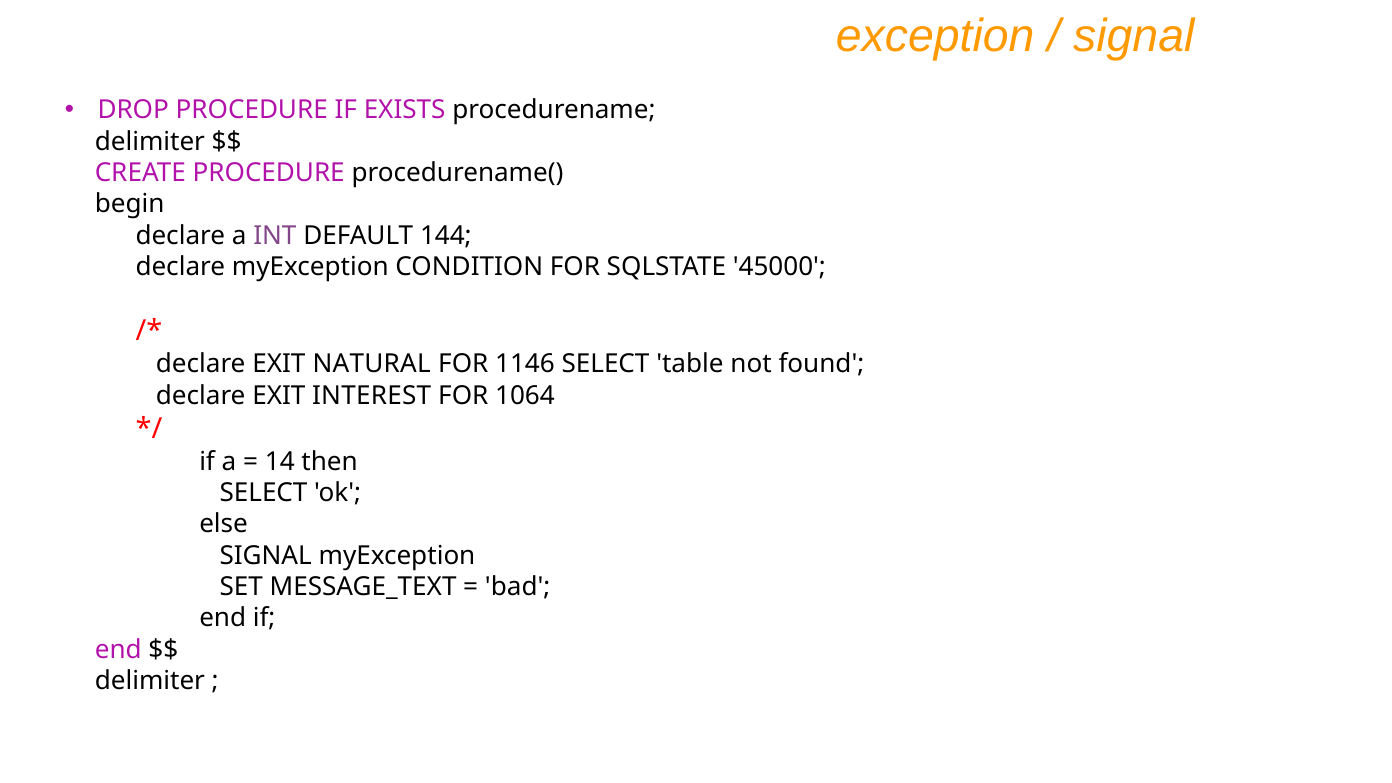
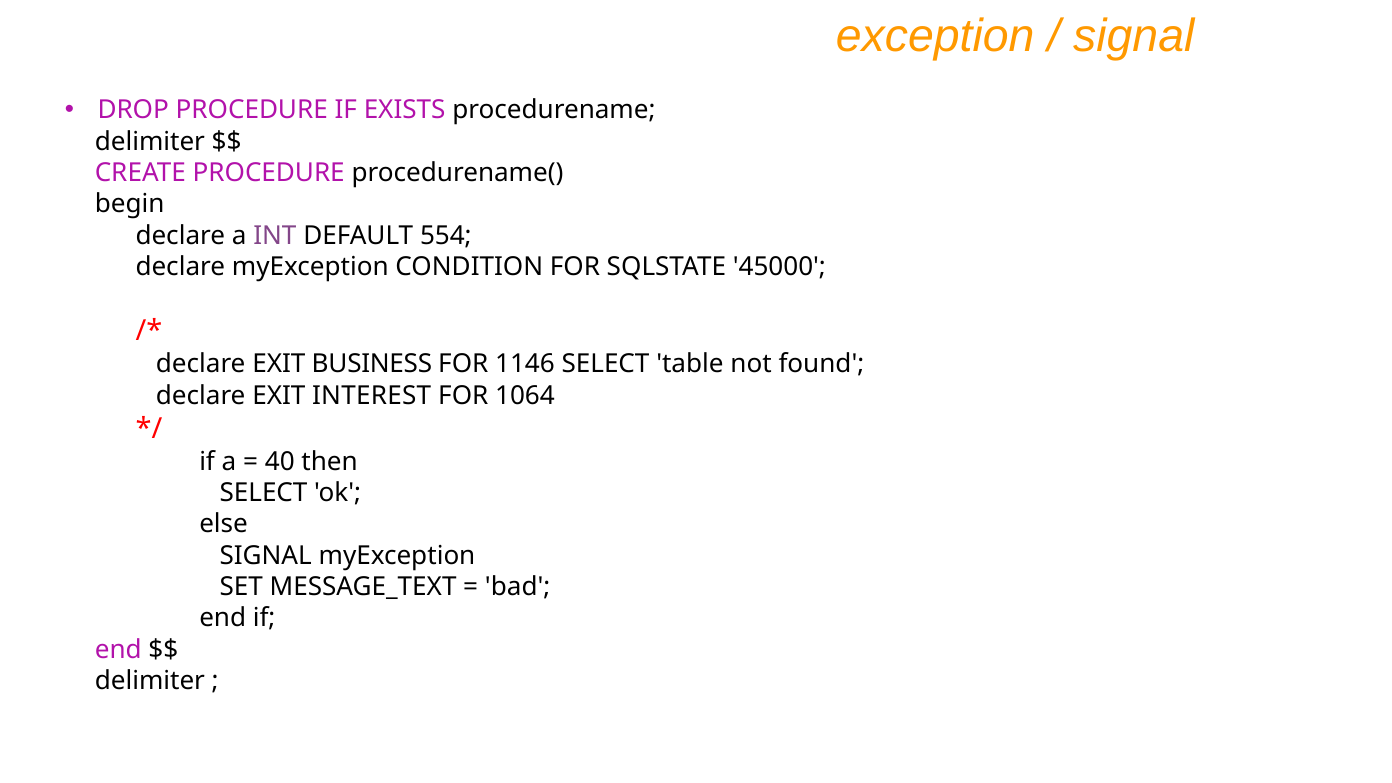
144: 144 -> 554
NATURAL: NATURAL -> BUSINESS
14: 14 -> 40
